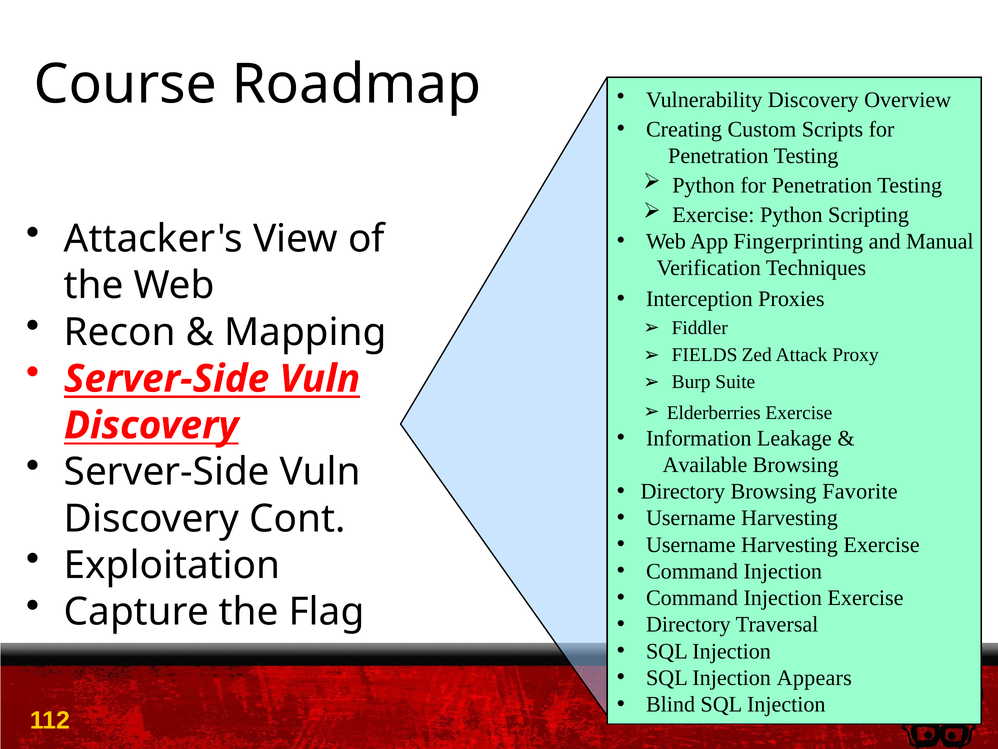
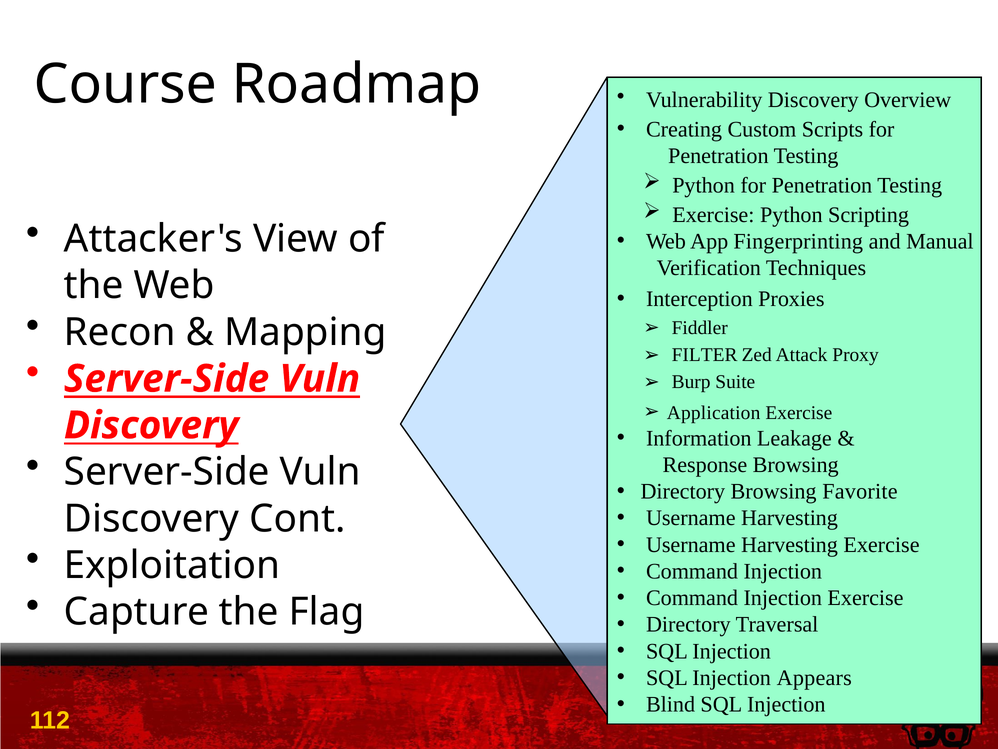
FIELDS: FIELDS -> FILTER
Elderberries: Elderberries -> Application
Available: Available -> Response
